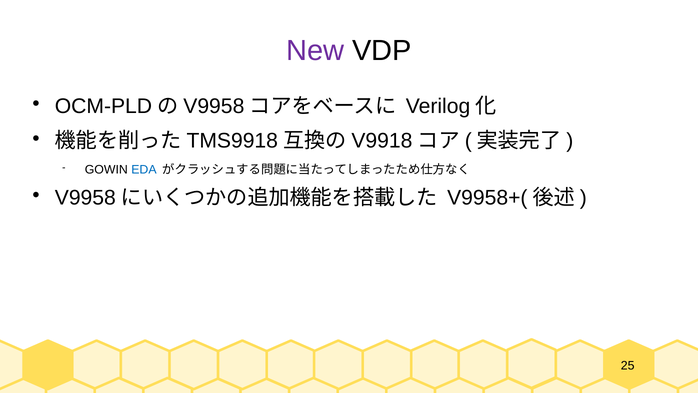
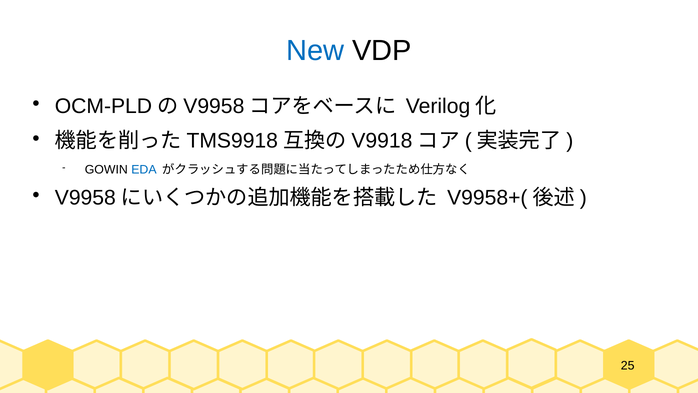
New colour: purple -> blue
